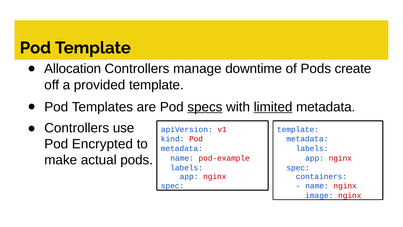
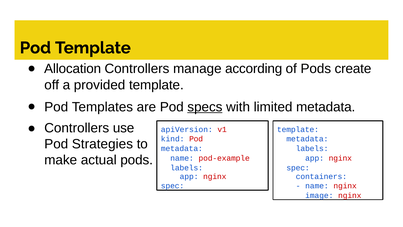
downtime: downtime -> according
limited underline: present -> none
Encrypted: Encrypted -> Strategies
